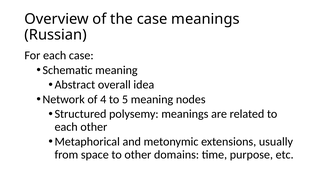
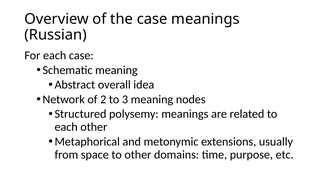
4: 4 -> 2
5: 5 -> 3
